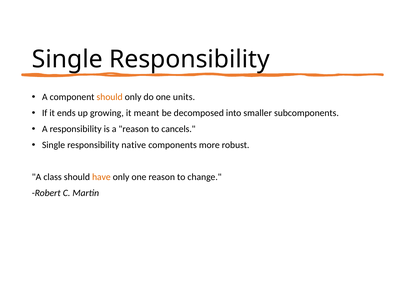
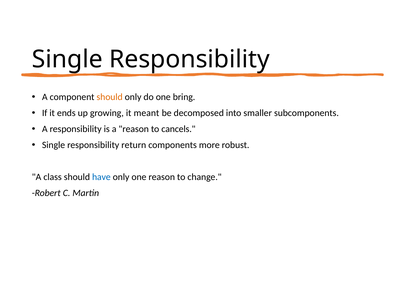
units: units -> bring
native: native -> return
have colour: orange -> blue
